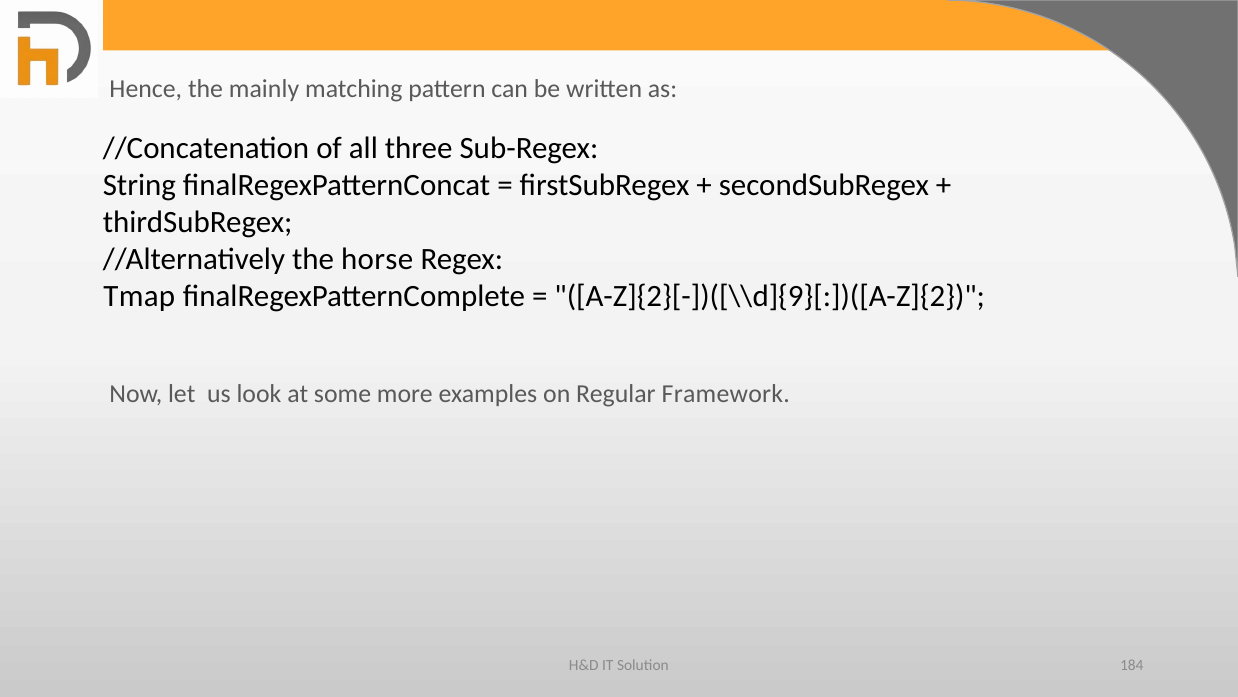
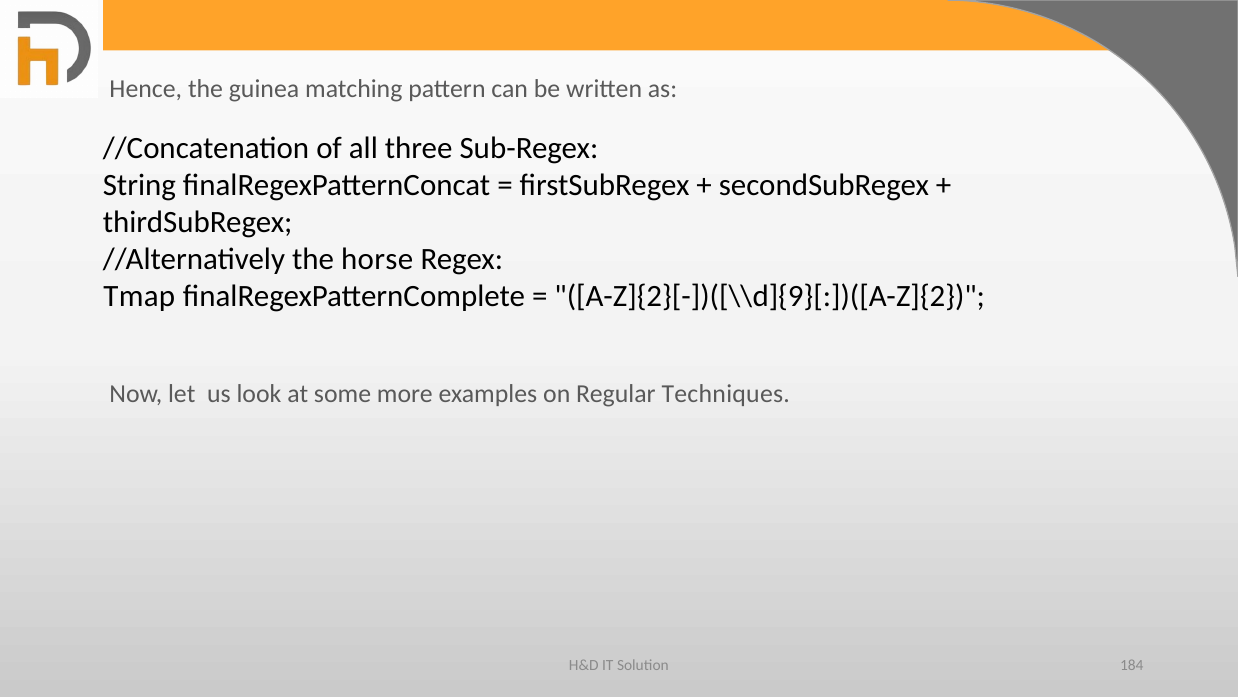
mainly: mainly -> guinea
Framework: Framework -> Techniques
